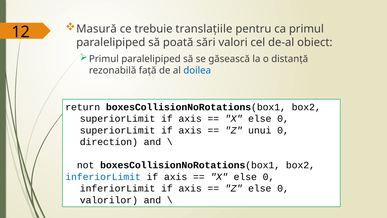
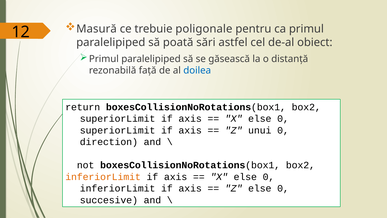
translațiile: translațiile -> poligonale
valori: valori -> astfel
inferiorLimit at (103, 177) colour: blue -> orange
valorilor: valorilor -> succesive
